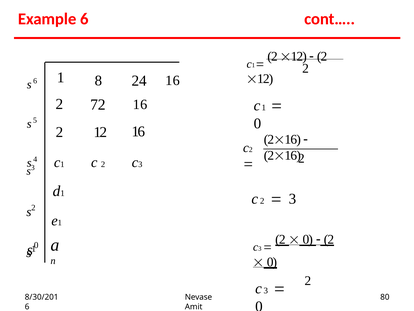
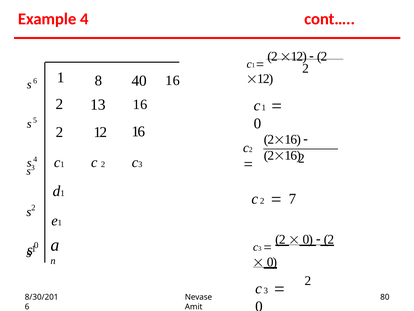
Example 6: 6 -> 4
24: 24 -> 40
72: 72 -> 13
3 at (292, 199): 3 -> 7
